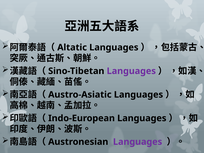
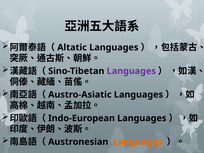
Languages at (138, 142) colour: purple -> orange
